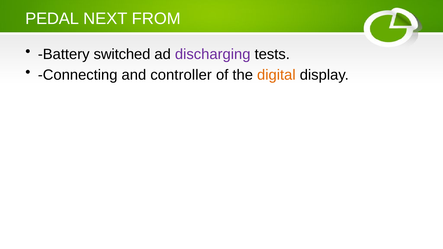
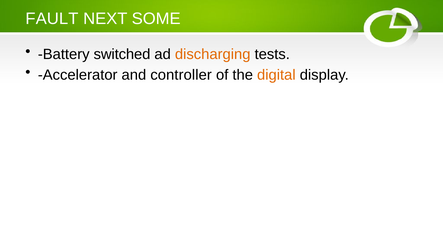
PEDAL: PEDAL -> FAULT
FROM: FROM -> SOME
discharging colour: purple -> orange
Connecting: Connecting -> Accelerator
